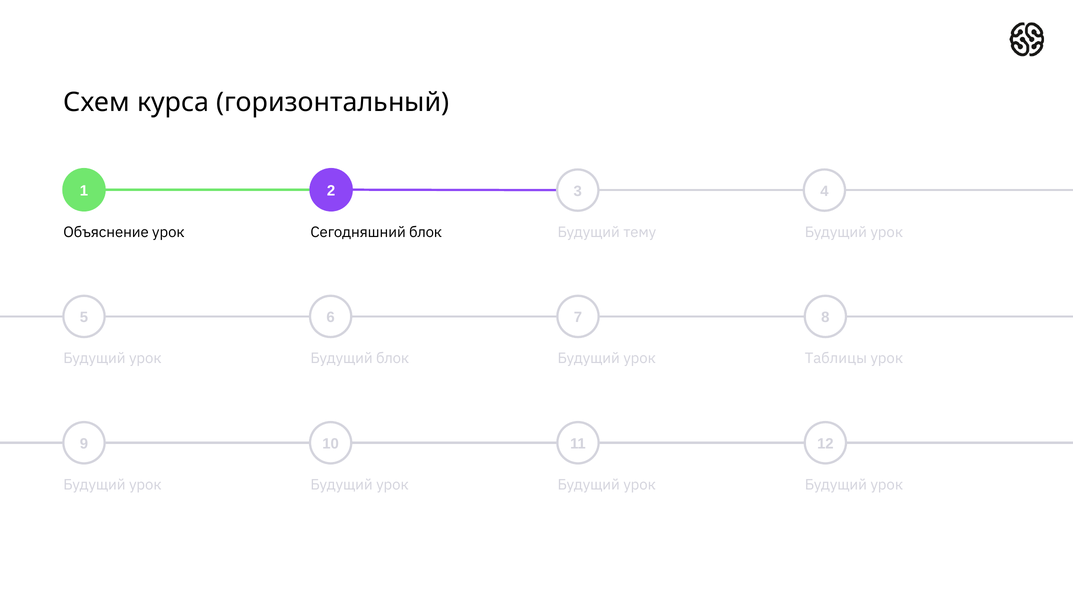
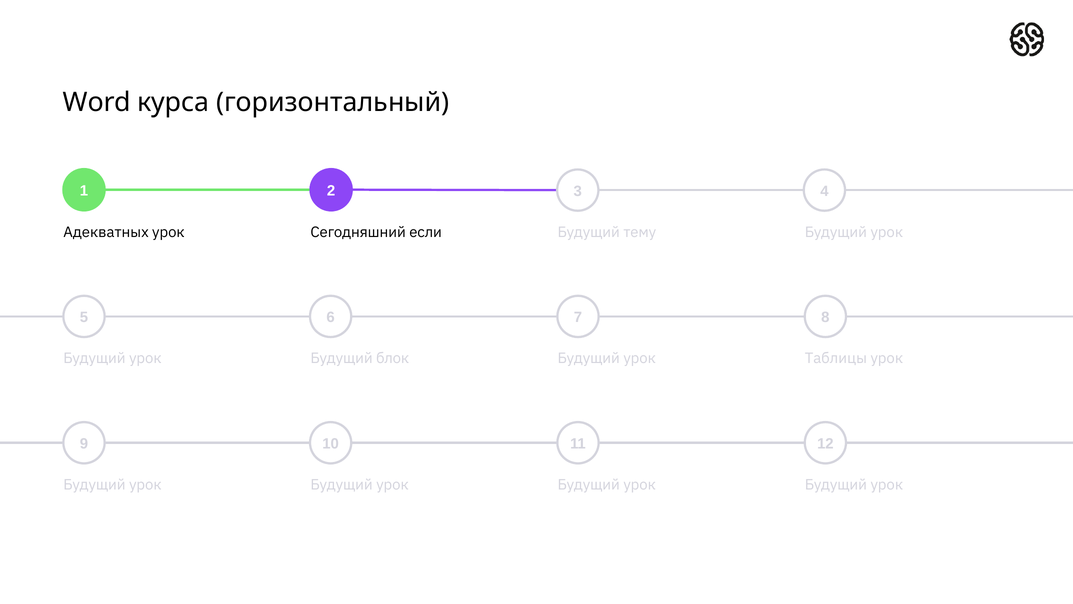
Схем: Схем -> Word
Объяснение: Объяснение -> Адекватных
Сегодняшний блок: блок -> если
